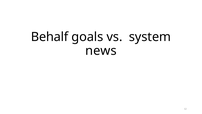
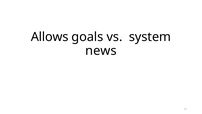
Behalf: Behalf -> Allows
